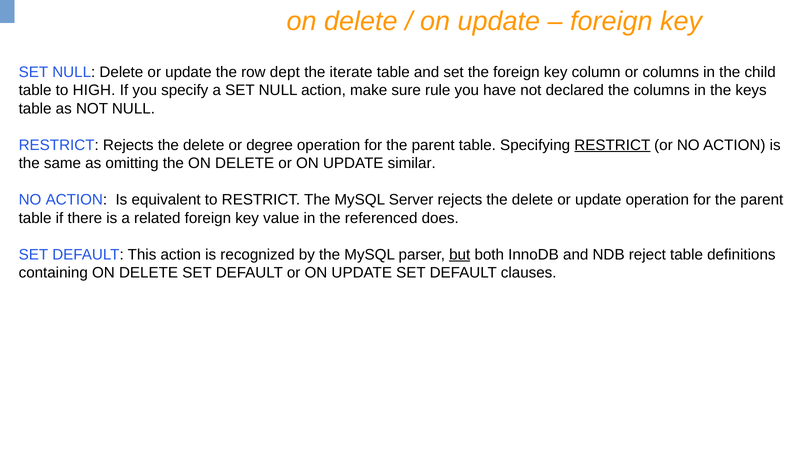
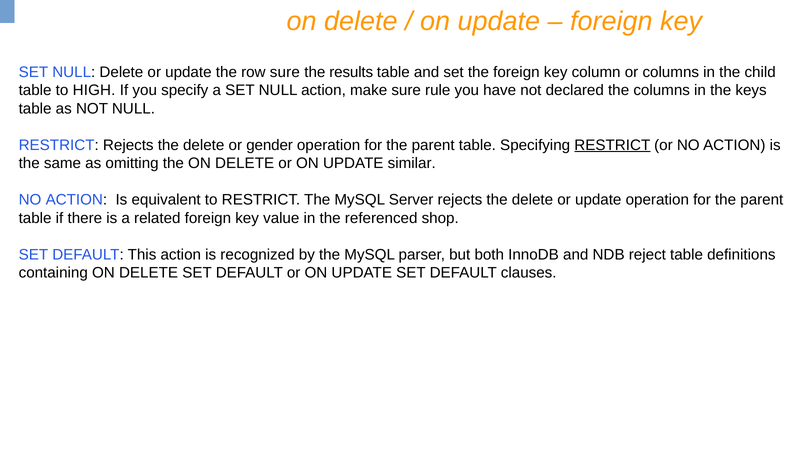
row dept: dept -> sure
iterate: iterate -> results
degree: degree -> gender
does: does -> shop
but underline: present -> none
